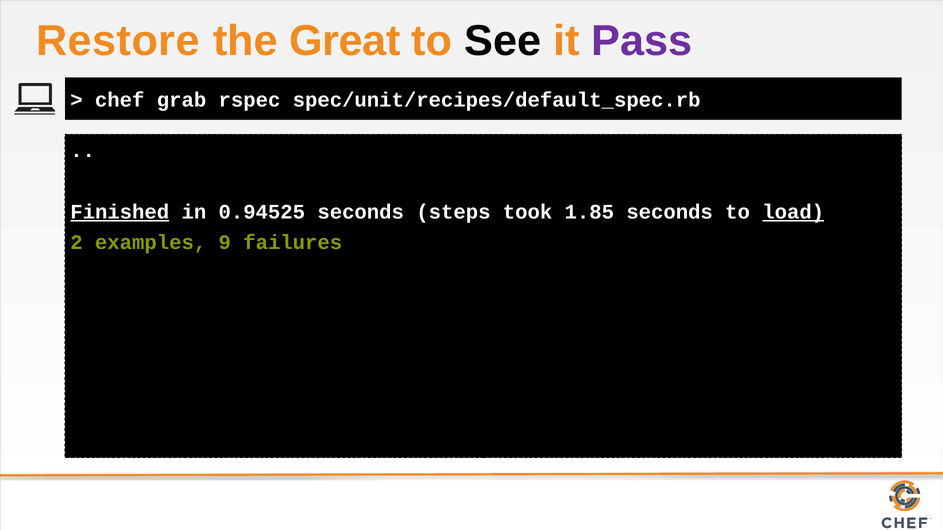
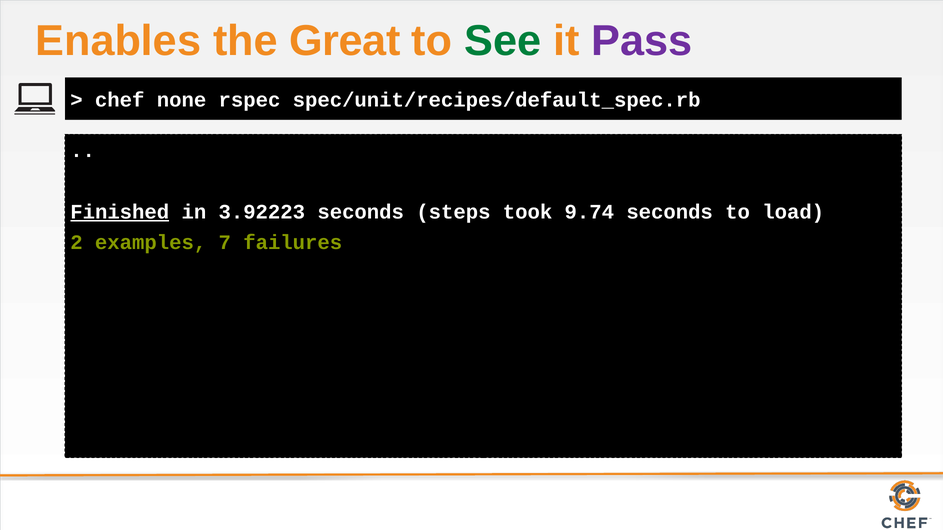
Restore: Restore -> Enables
See colour: black -> green
grab: grab -> none
0.94525: 0.94525 -> 3.92223
1.85: 1.85 -> 9.74
load underline: present -> none
9: 9 -> 7
